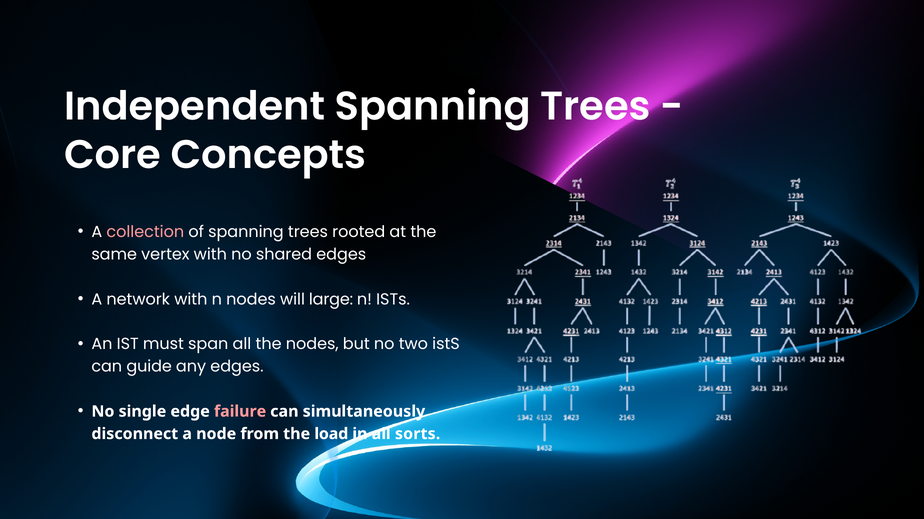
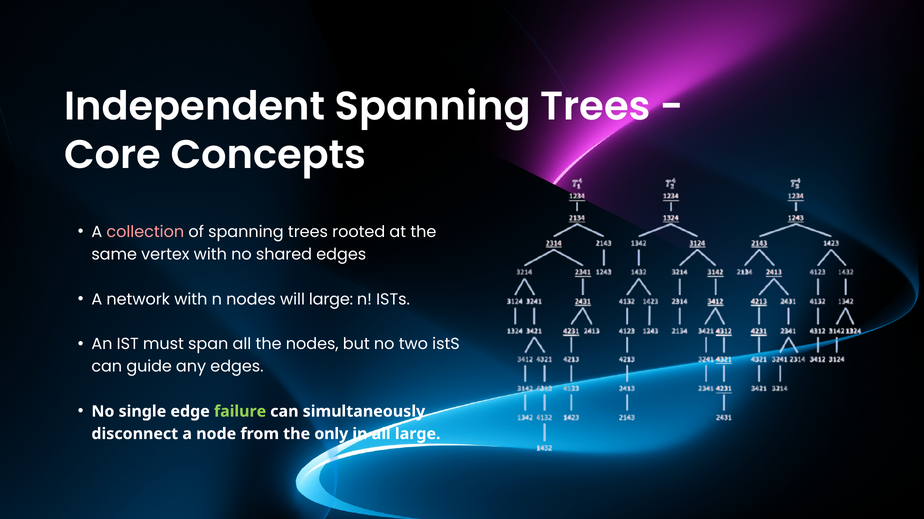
failure colour: pink -> light green
load: load -> only
all sorts: sorts -> large
